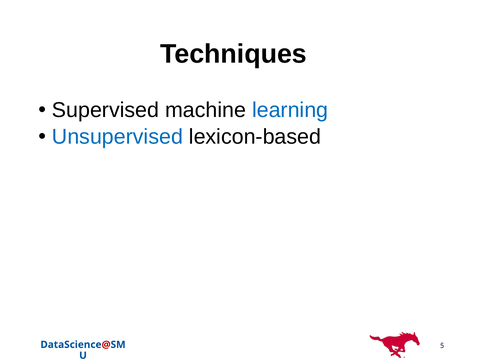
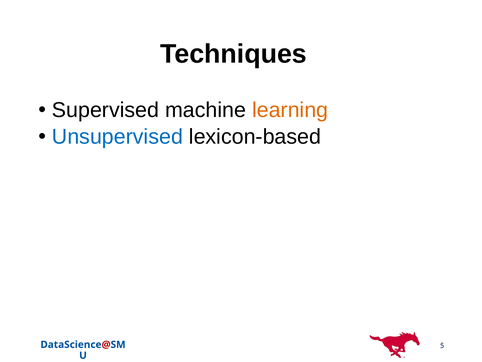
learning colour: blue -> orange
